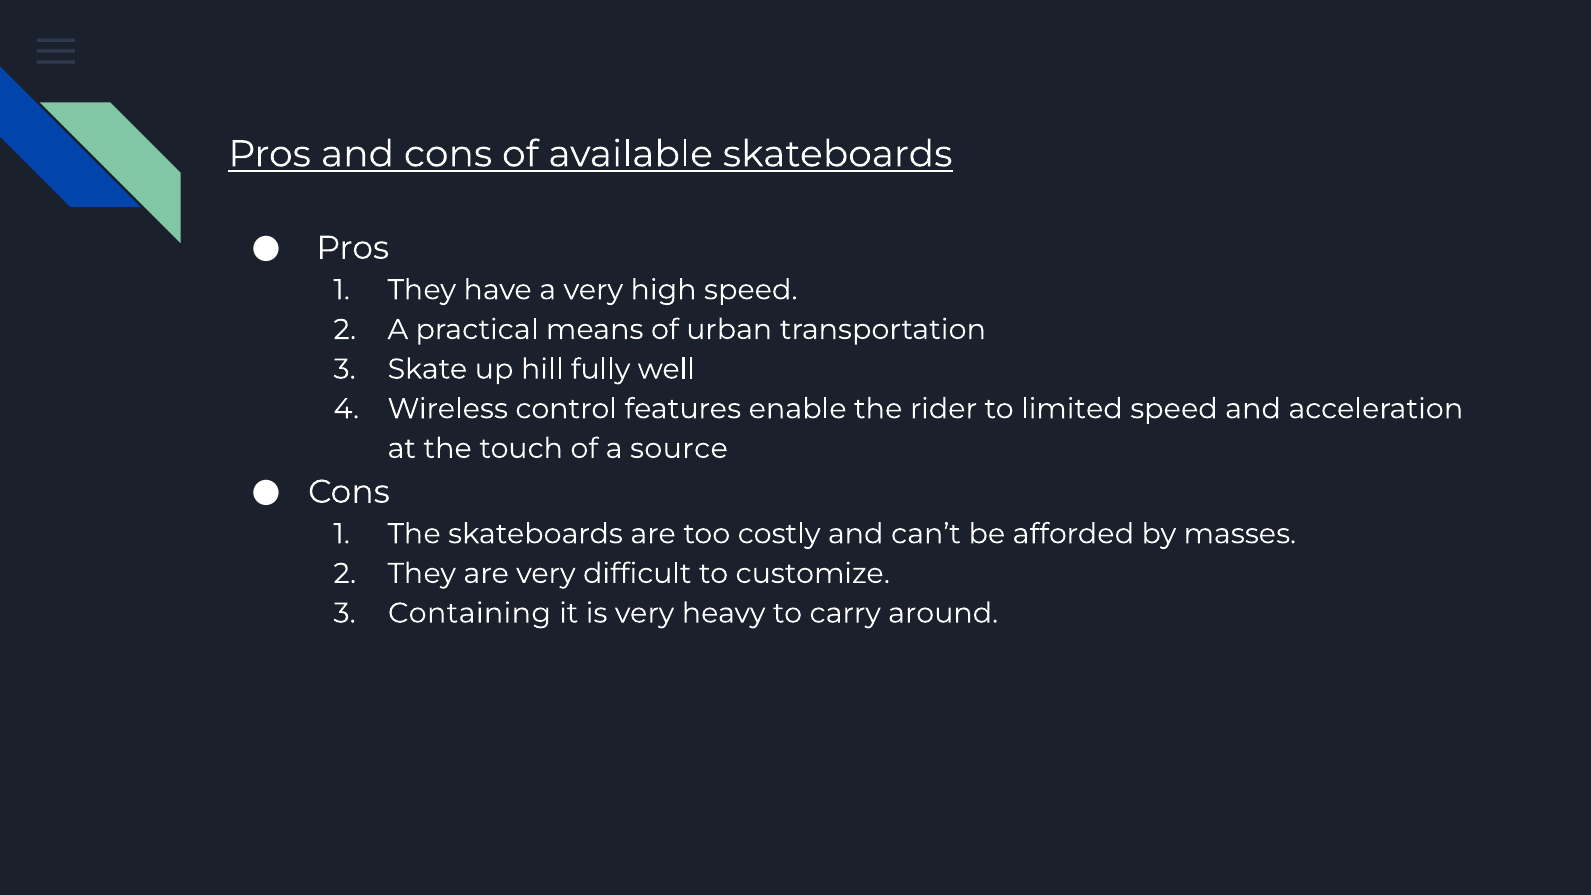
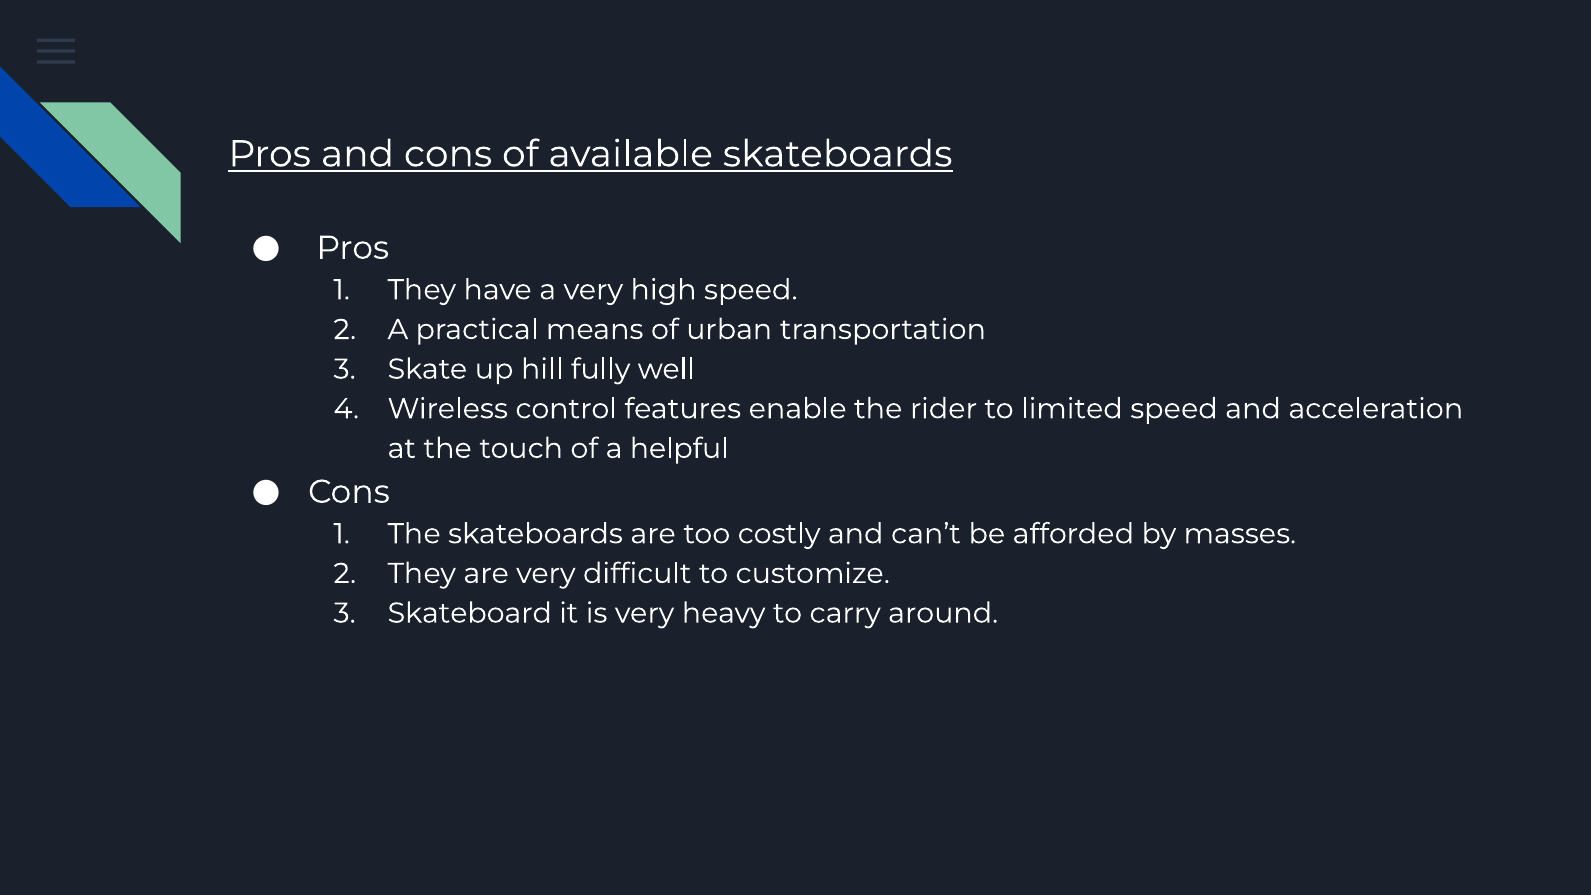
source: source -> helpful
Containing: Containing -> Skateboard
